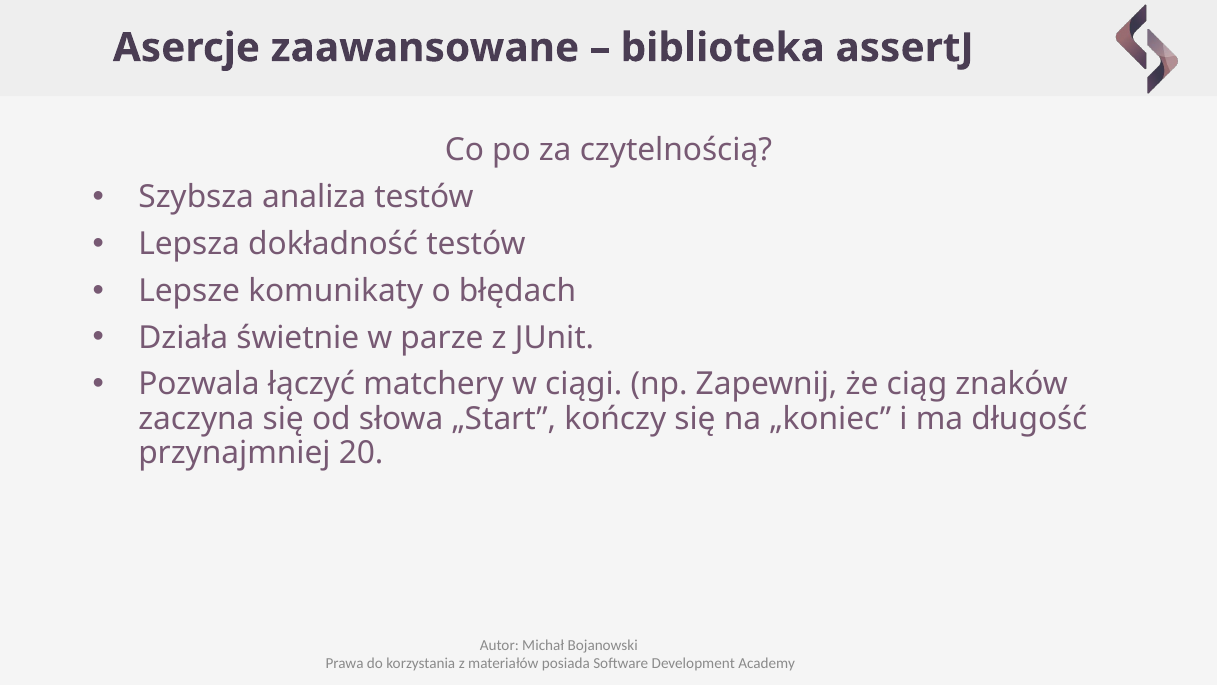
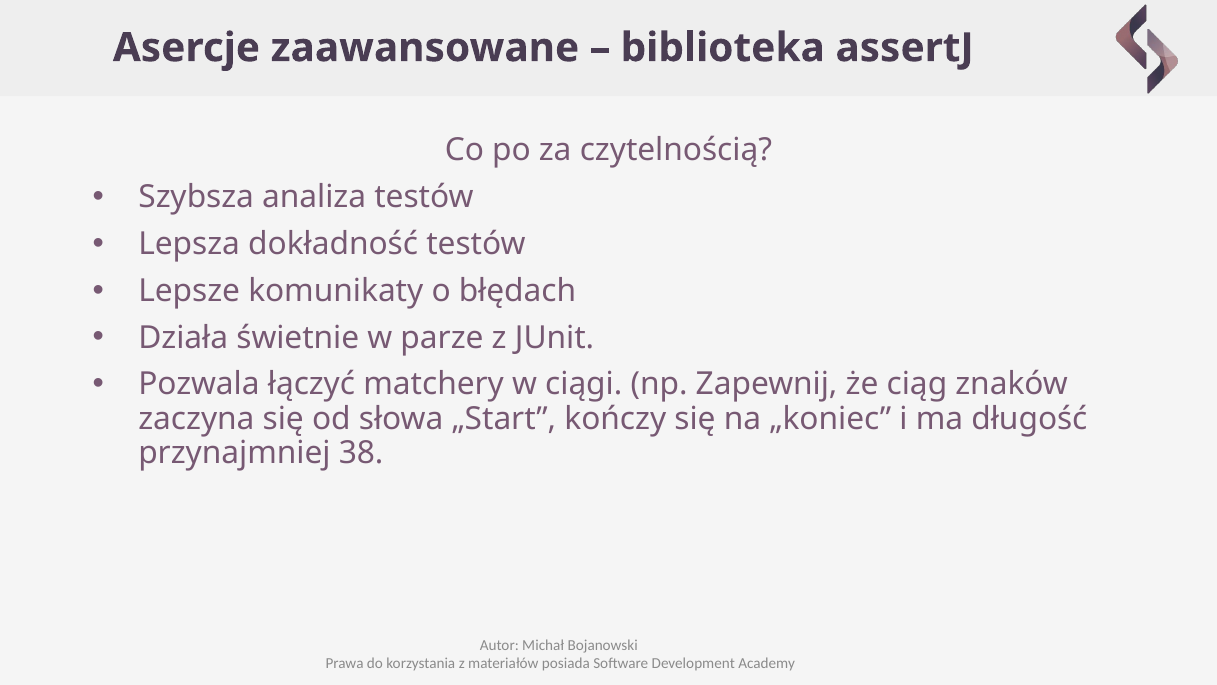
20: 20 -> 38
